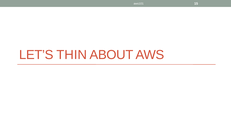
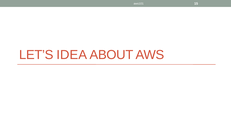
THIN: THIN -> IDEA
